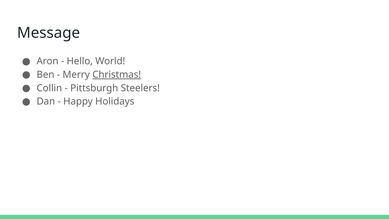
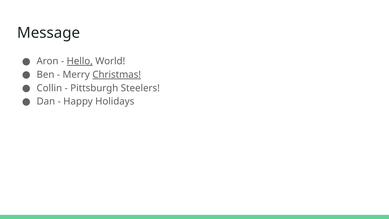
Hello underline: none -> present
